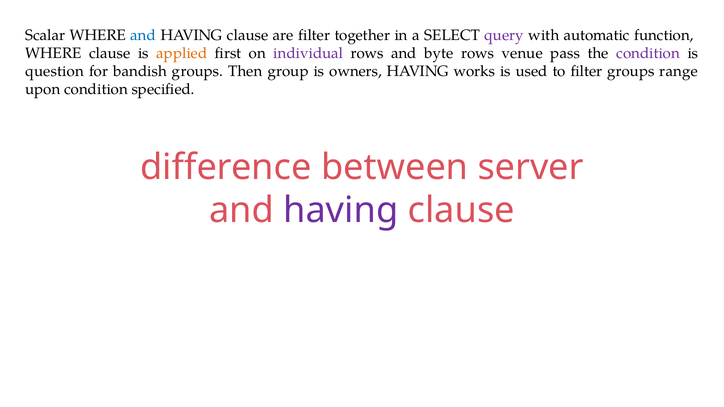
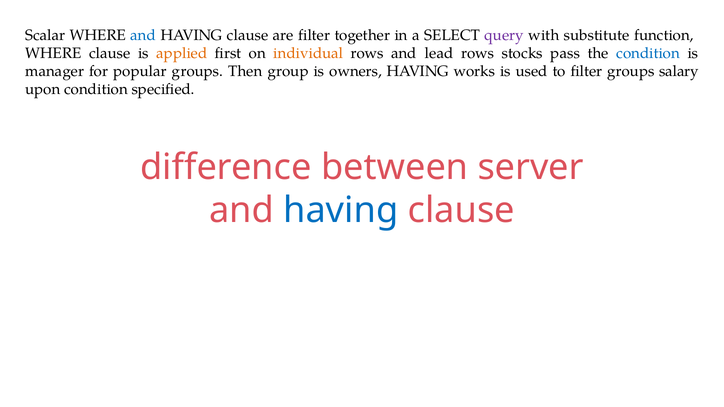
automatic: automatic -> substitute
individual colour: purple -> orange
byte: byte -> lead
venue: venue -> stocks
condition at (648, 53) colour: purple -> blue
question: question -> manager
bandish: bandish -> popular
range: range -> salary
having at (341, 211) colour: purple -> blue
